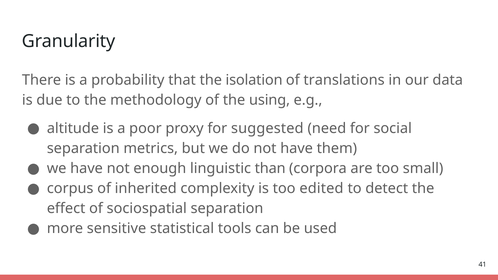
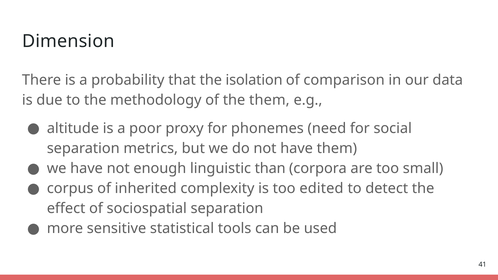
Granularity: Granularity -> Dimension
translations: translations -> comparison
the using: using -> them
suggested: suggested -> phonemes
